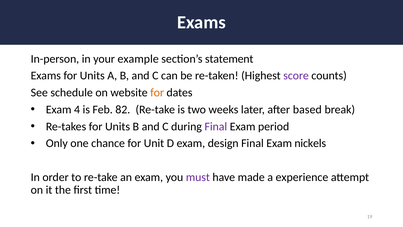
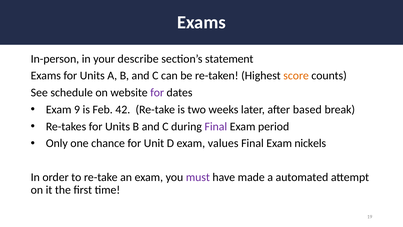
example: example -> describe
score colour: purple -> orange
for at (157, 93) colour: orange -> purple
4: 4 -> 9
82: 82 -> 42
design: design -> values
experience: experience -> automated
